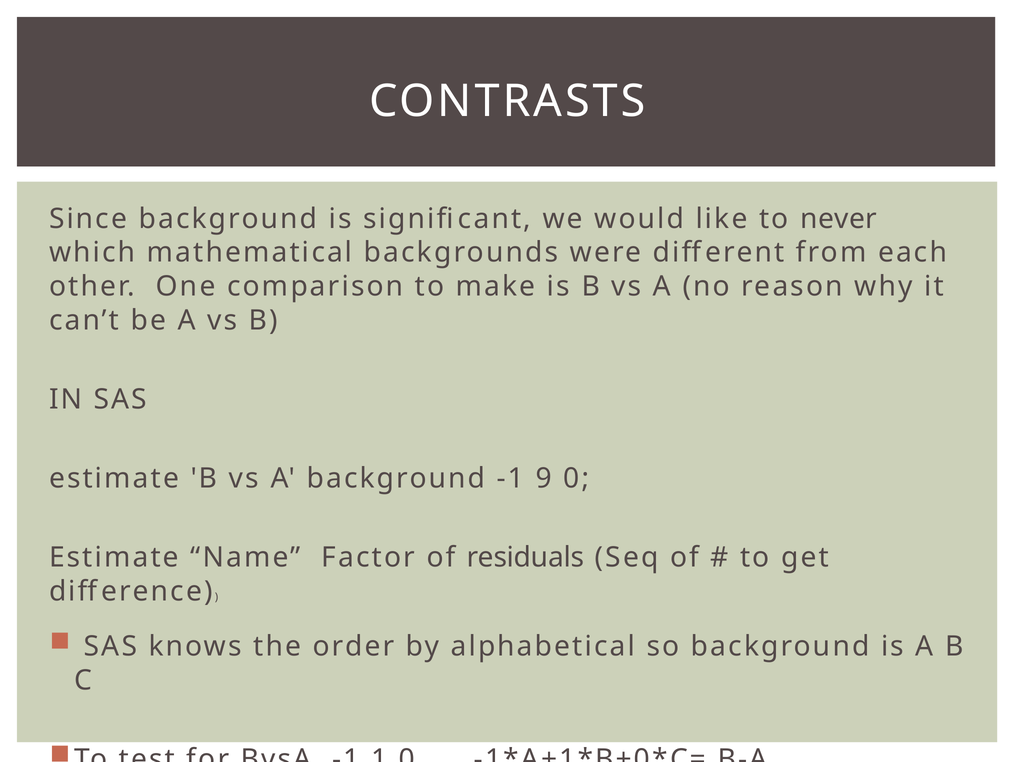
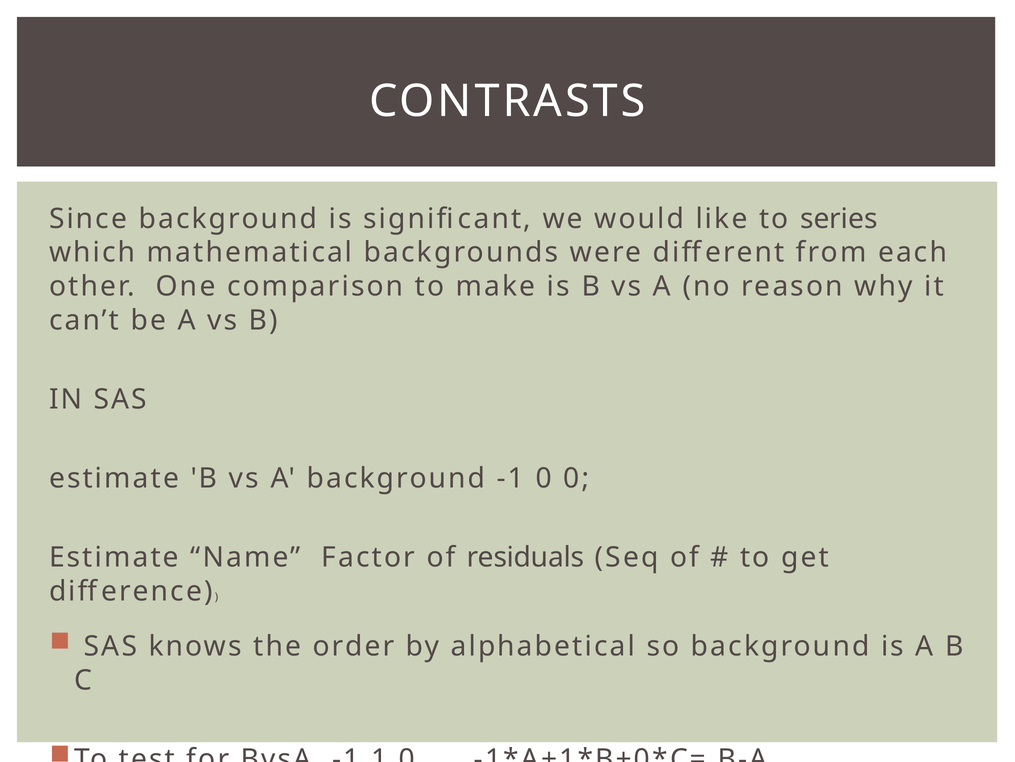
never: never -> series
-1 9: 9 -> 0
